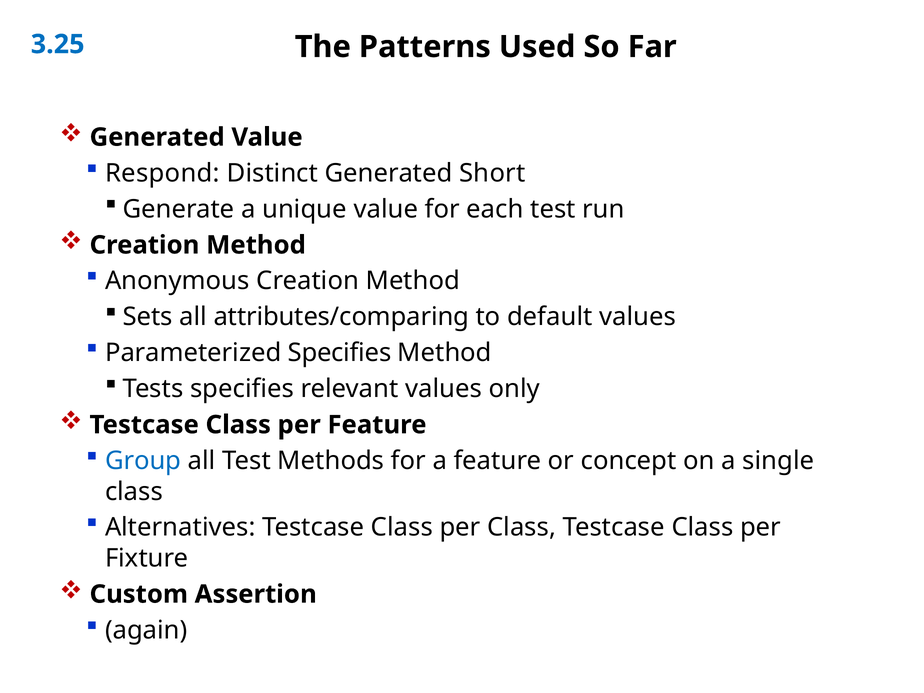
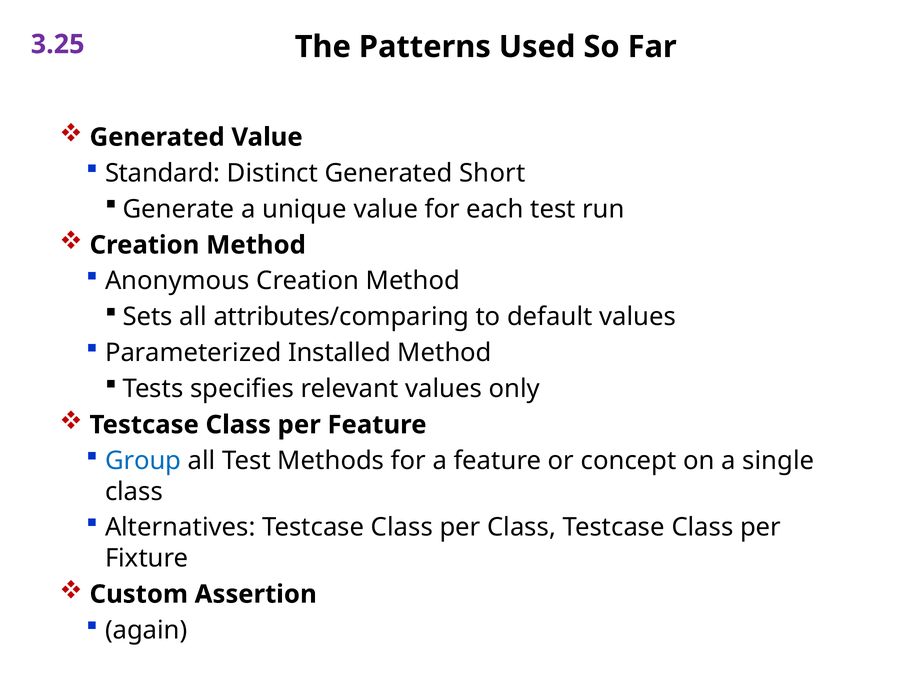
3.25 colour: blue -> purple
Respond: Respond -> Standard
Parameterized Specifies: Specifies -> Installed
